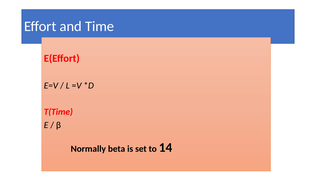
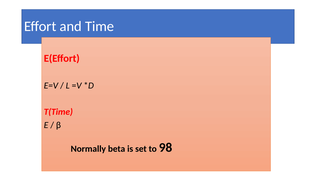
14: 14 -> 98
